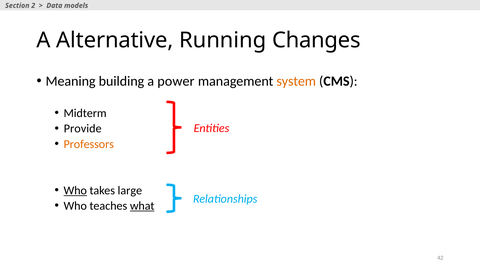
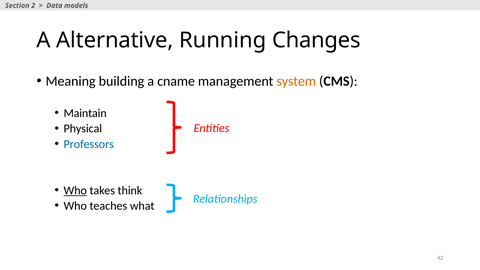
power: power -> cname
Midterm: Midterm -> Maintain
Provide: Provide -> Physical
Professors colour: orange -> blue
large: large -> think
what underline: present -> none
